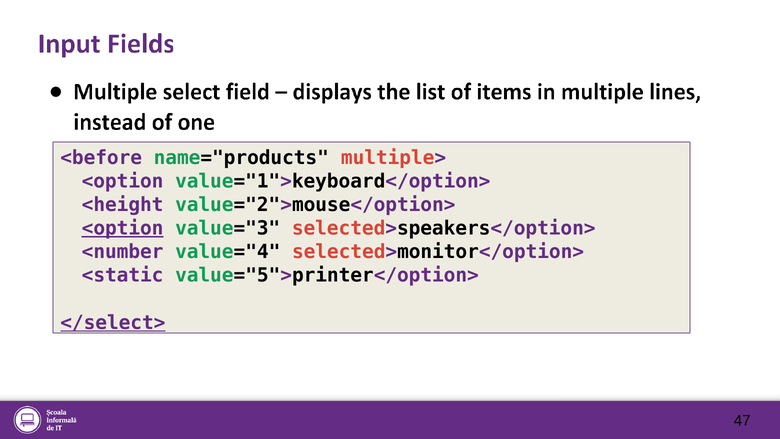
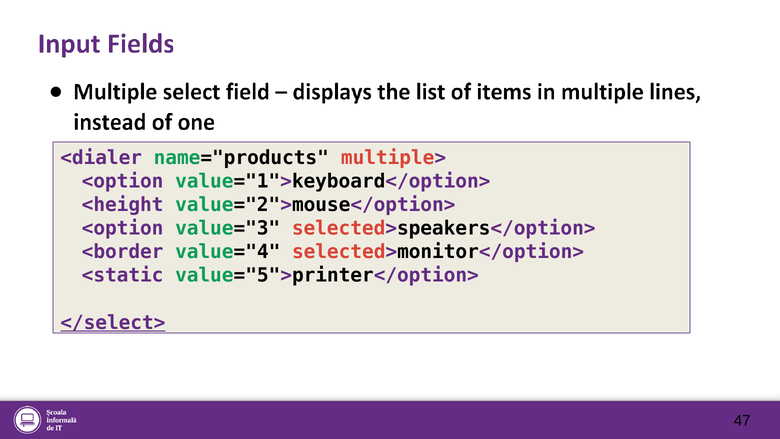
<before: <before -> <dialer
<option at (123, 228) underline: present -> none
<number: <number -> <border
